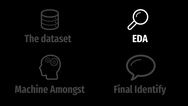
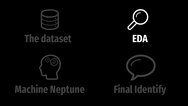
Amongst: Amongst -> Neptune
